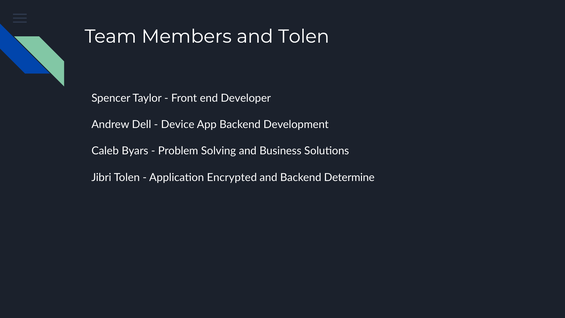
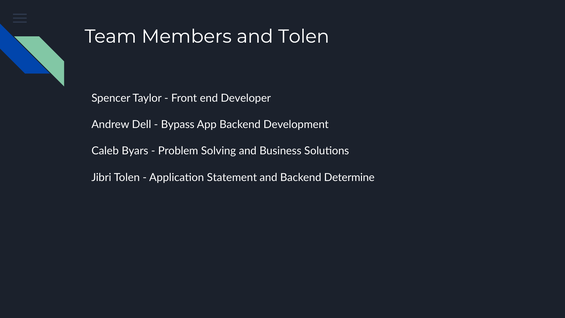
Device: Device -> Bypass
Encrypted: Encrypted -> Statement
